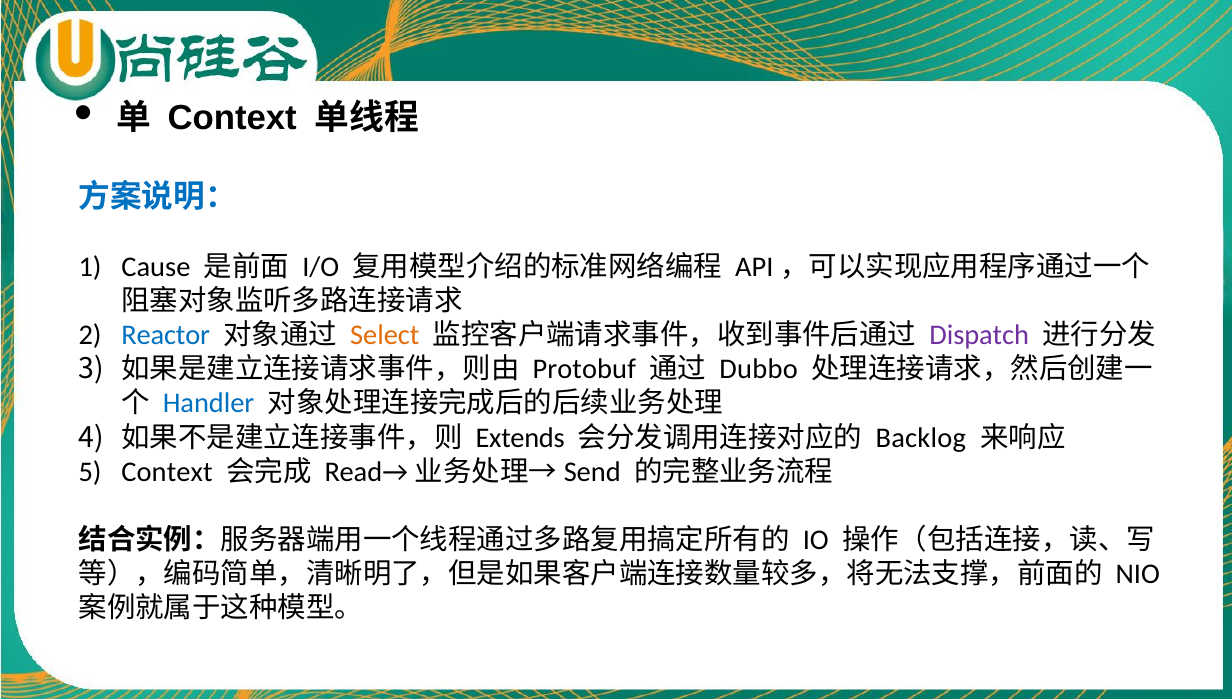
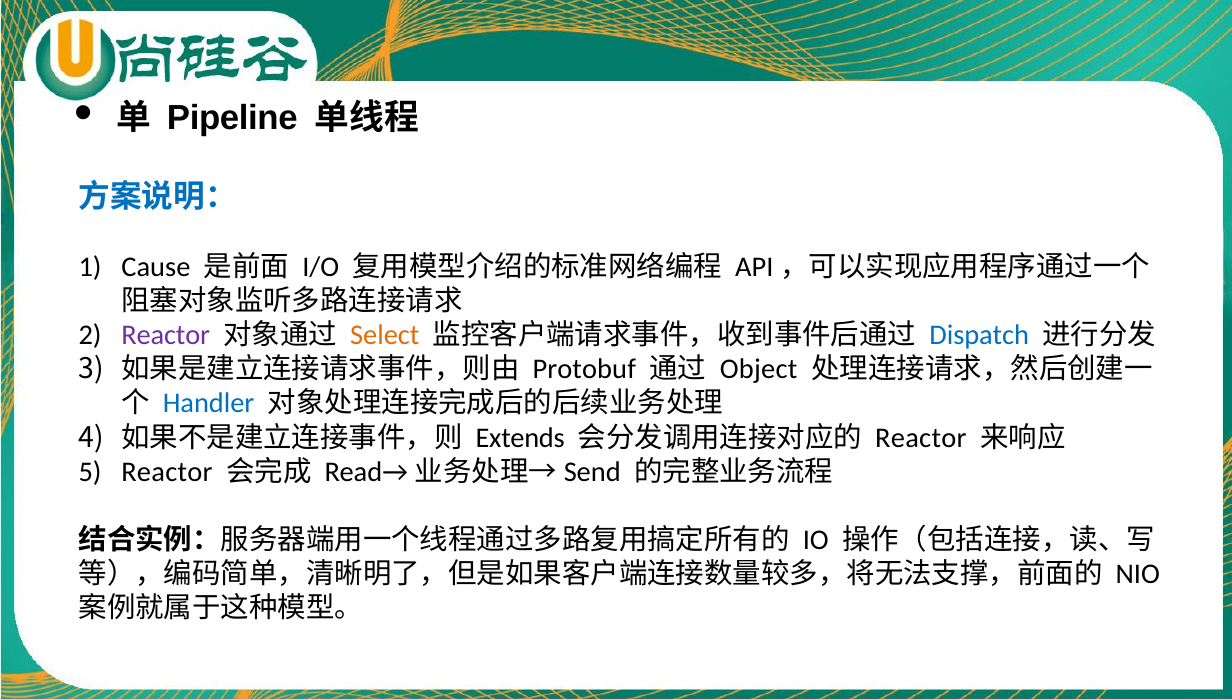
Context at (232, 118): Context -> Pipeline
Reactor at (166, 335) colour: blue -> purple
Dispatch colour: purple -> blue
Dubbo: Dubbo -> Object
Backlog at (921, 438): Backlog -> Reactor
Context at (167, 472): Context -> Reactor
